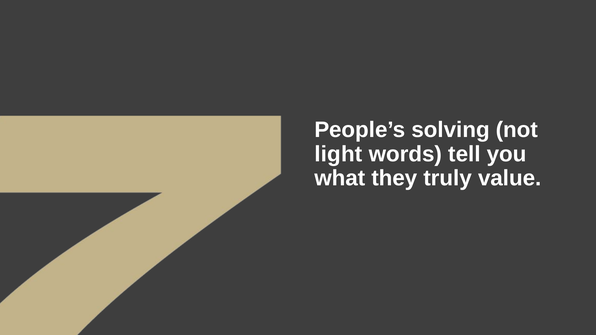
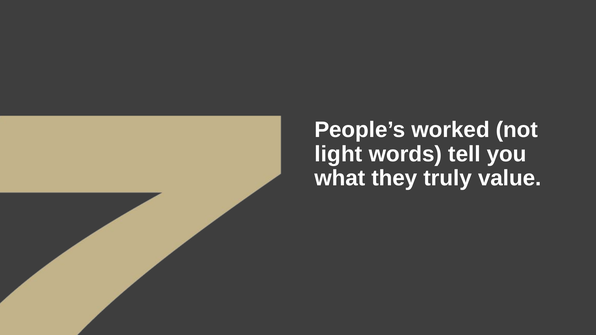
solving: solving -> worked
